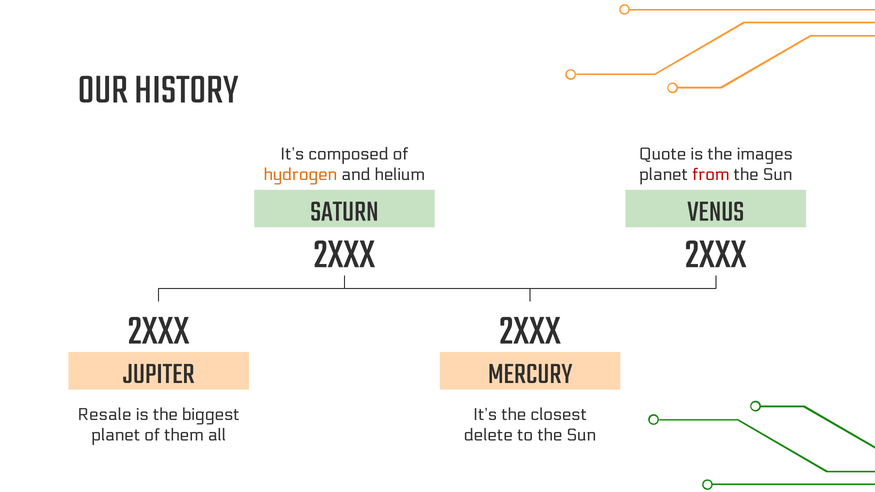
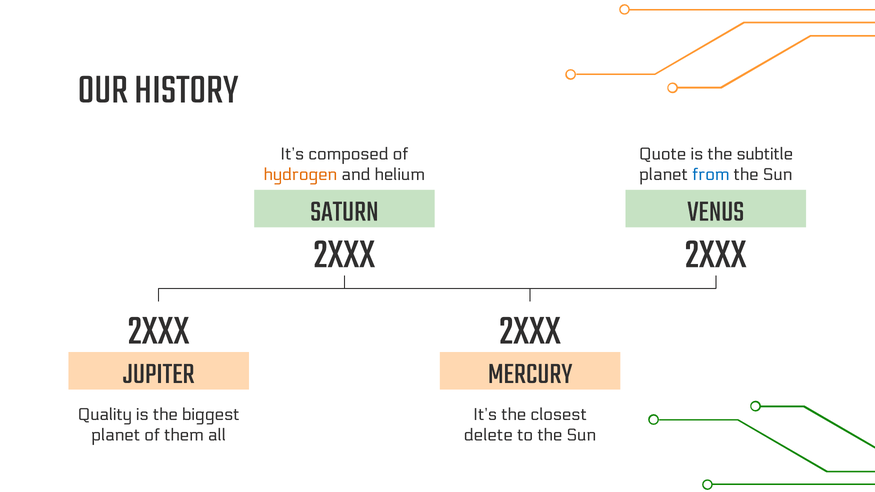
images: images -> subtitle
from colour: red -> blue
Resale: Resale -> Quality
